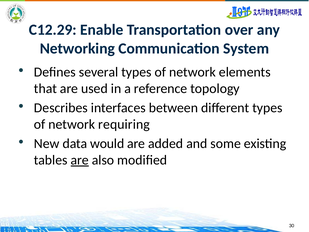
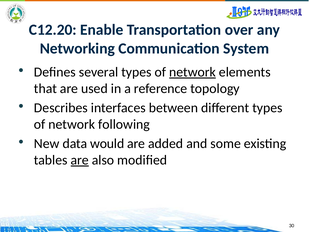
C12.29: C12.29 -> C12.20
network at (193, 72) underline: none -> present
requiring: requiring -> following
